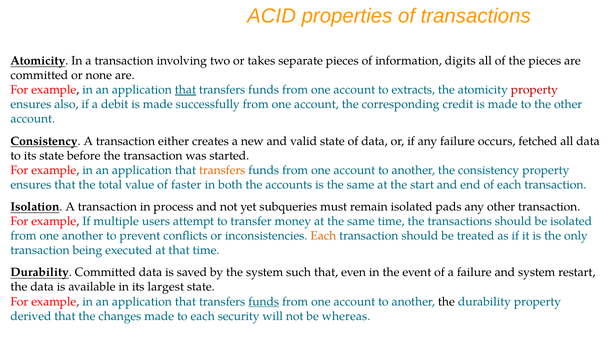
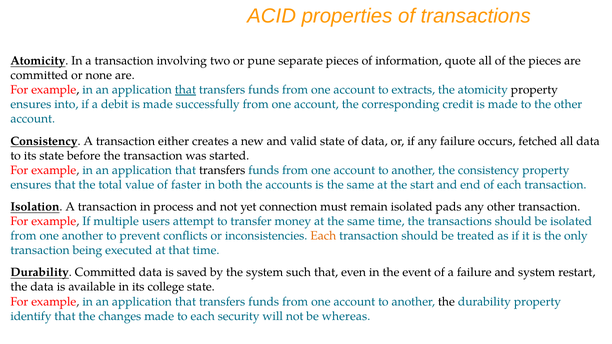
takes: takes -> pune
digits: digits -> quote
property at (534, 90) colour: red -> black
also: also -> into
transfers at (222, 170) colour: orange -> black
subqueries: subqueries -> connection
largest: largest -> college
funds at (264, 302) underline: present -> none
derived: derived -> identify
